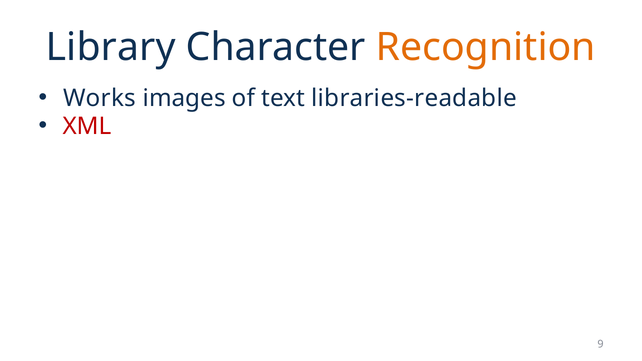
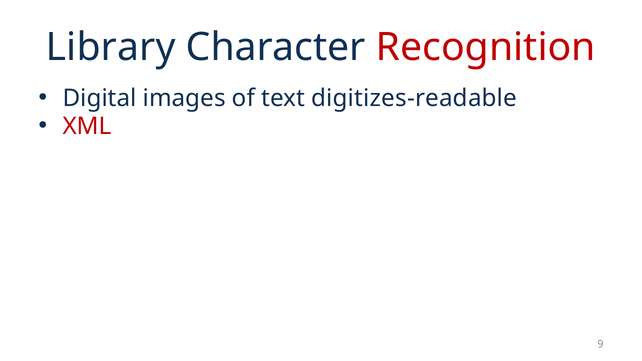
Recognition colour: orange -> red
Works: Works -> Digital
libraries-readable: libraries-readable -> digitizes-readable
